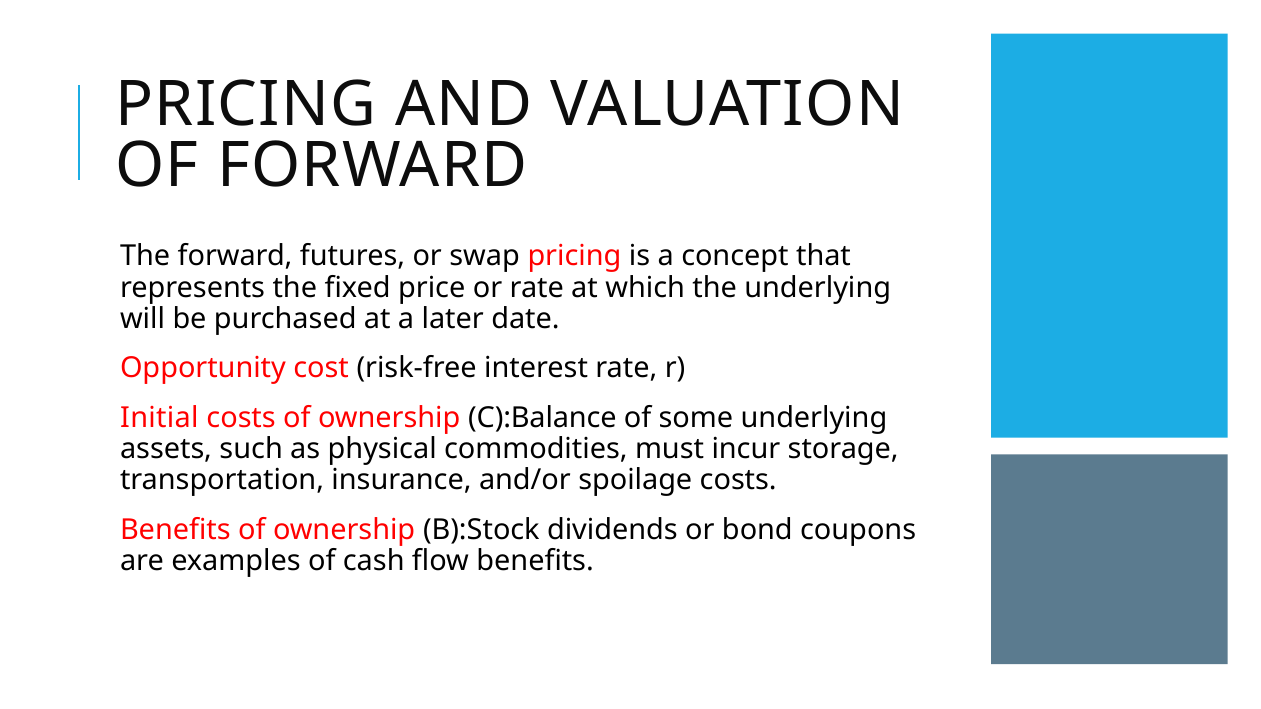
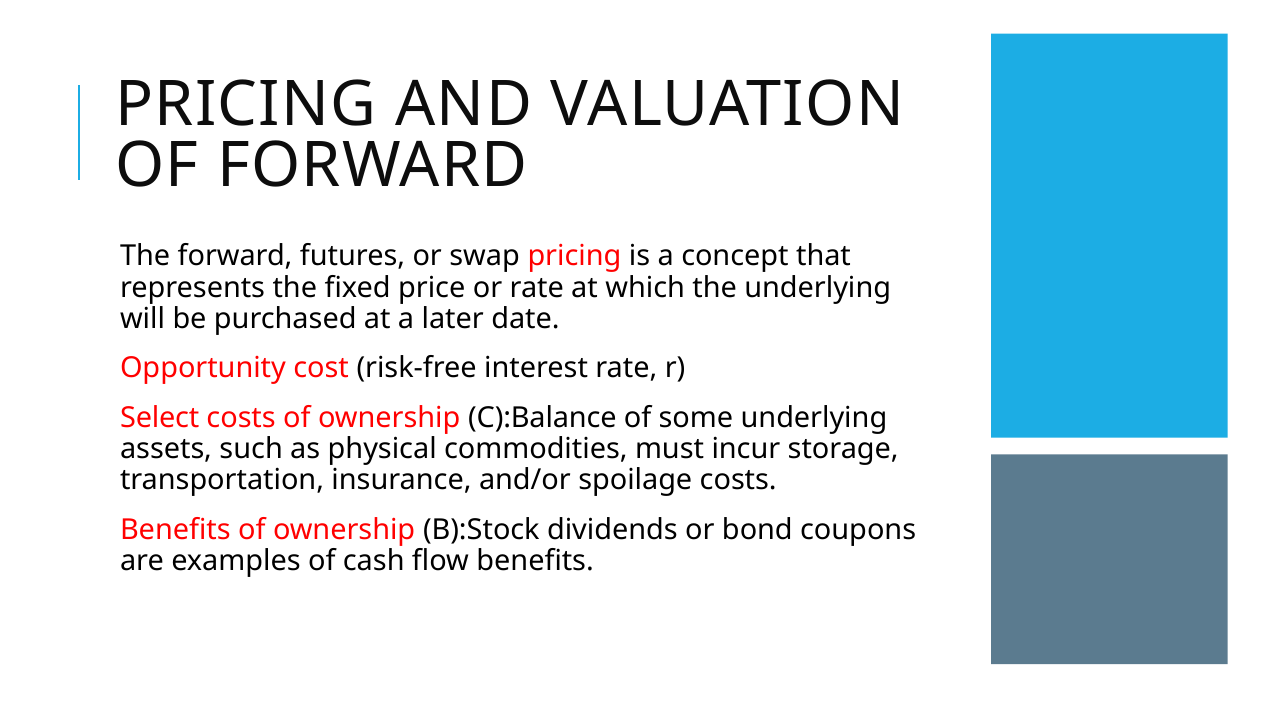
Initial: Initial -> Select
